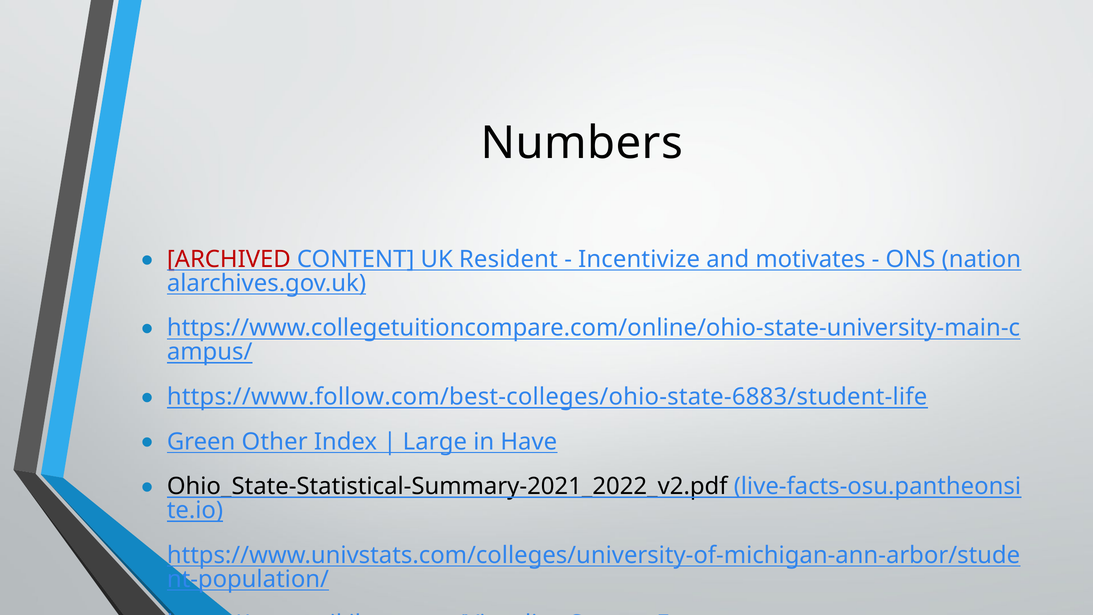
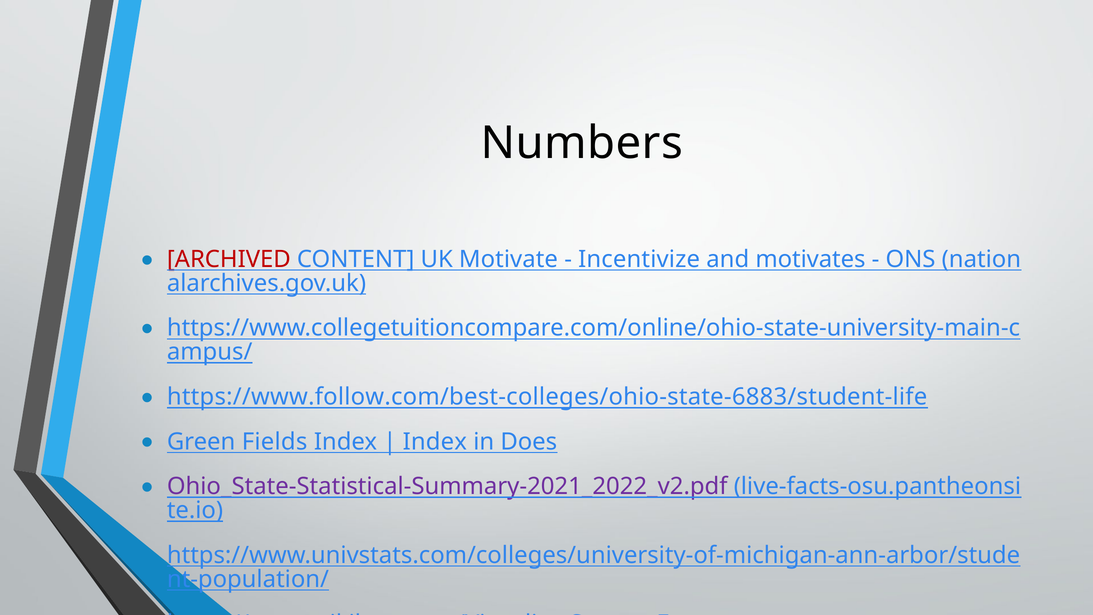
Resident: Resident -> Motivate
Other: Other -> Fields
Large at (435, 441): Large -> Index
Have: Have -> Does
Ohio_State-Statistical-Summary-2021_2022_v2.pdf colour: black -> purple
